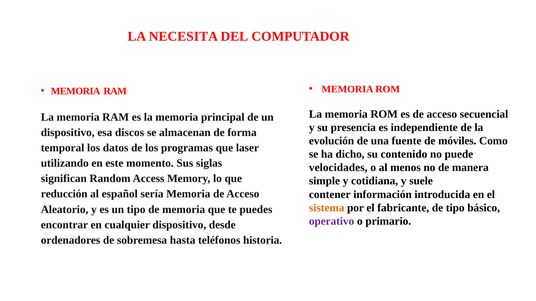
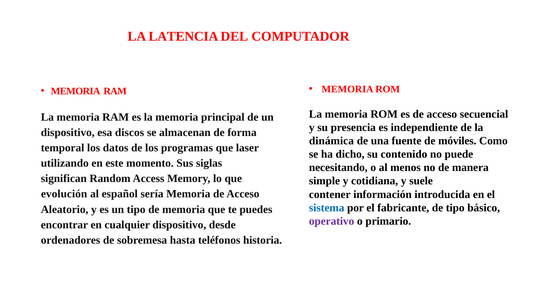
NECESITA: NECESITA -> LATENCIA
evolución: evolución -> dinámica
velocidades: velocidades -> necesitando
reducción: reducción -> evolución
sistema colour: orange -> blue
